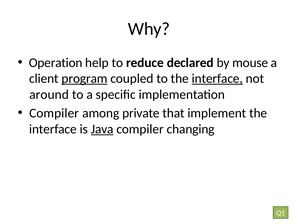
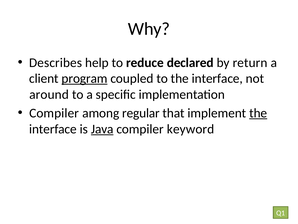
Operation: Operation -> Describes
mouse: mouse -> return
interface at (217, 78) underline: present -> none
private: private -> regular
the at (258, 113) underline: none -> present
changing: changing -> keyword
